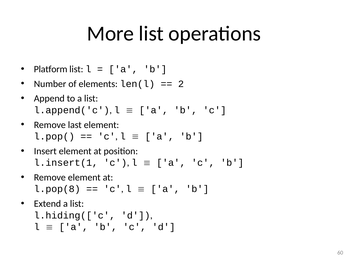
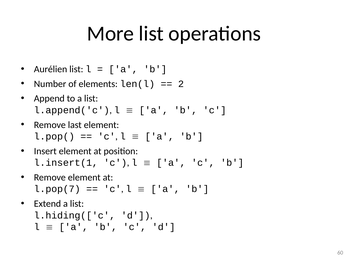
Platform: Platform -> Aurélien
l.pop(8: l.pop(8 -> l.pop(7
